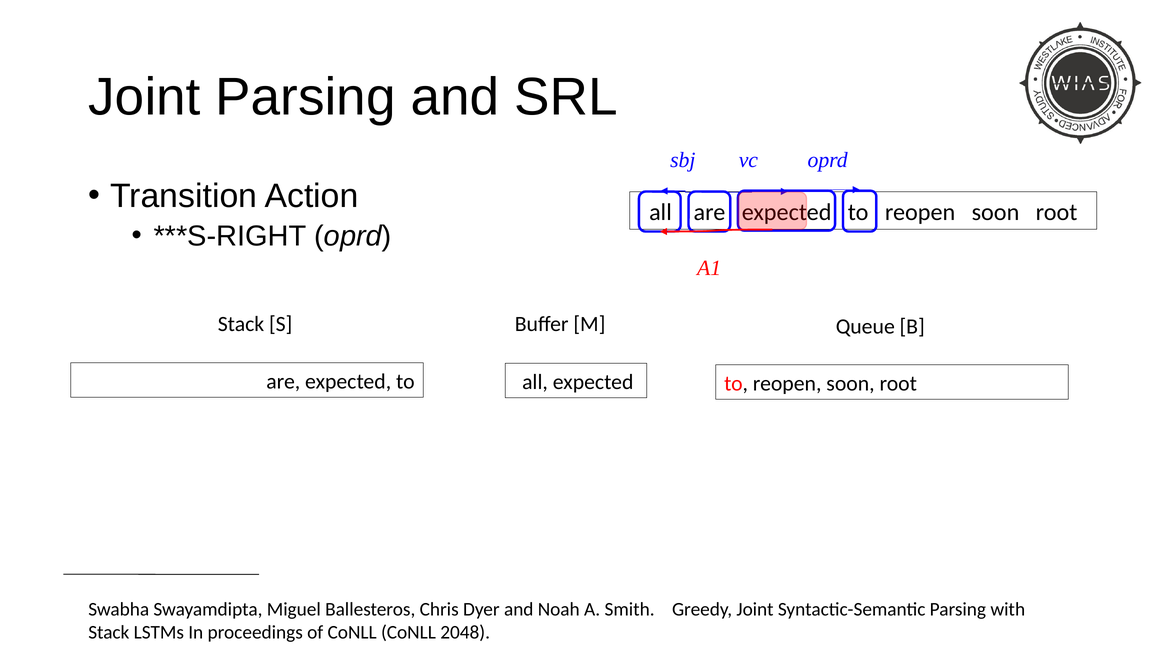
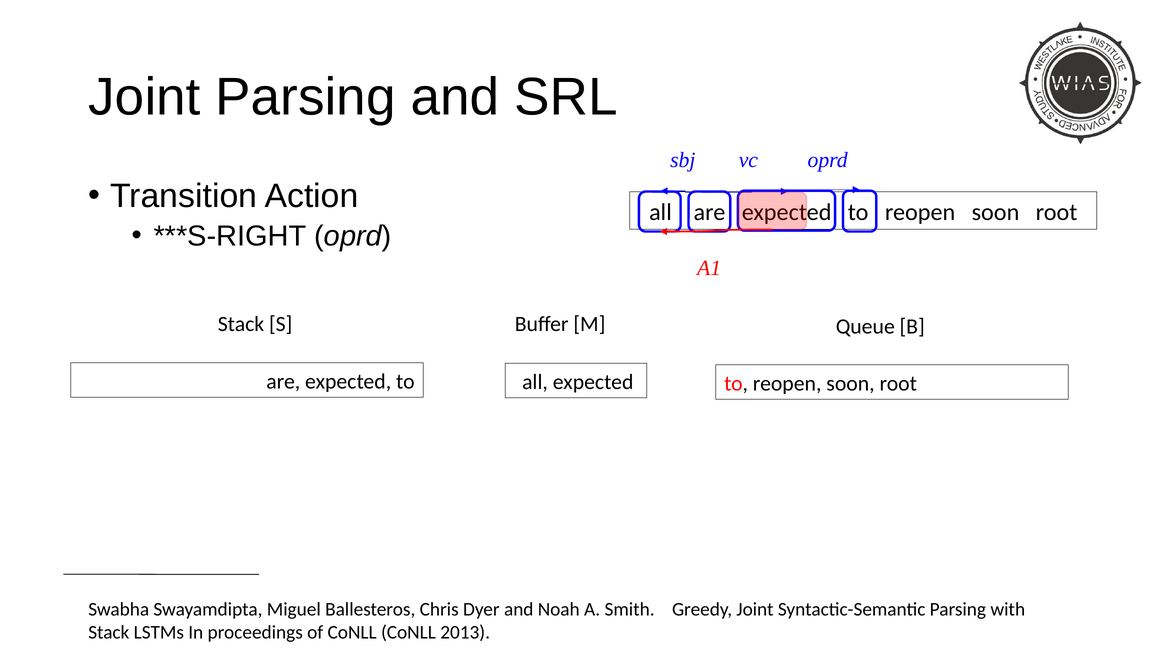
2048: 2048 -> 2013
